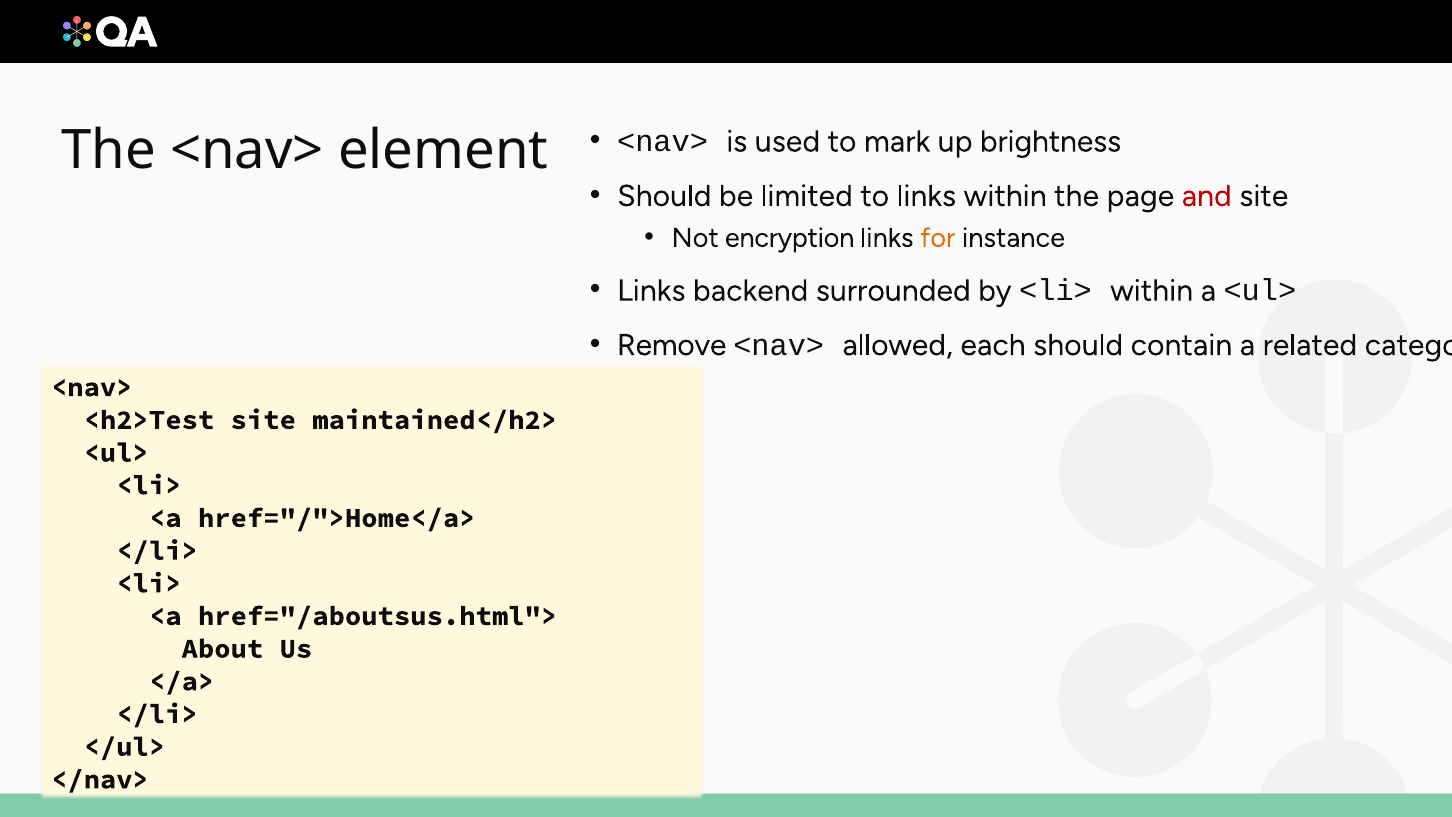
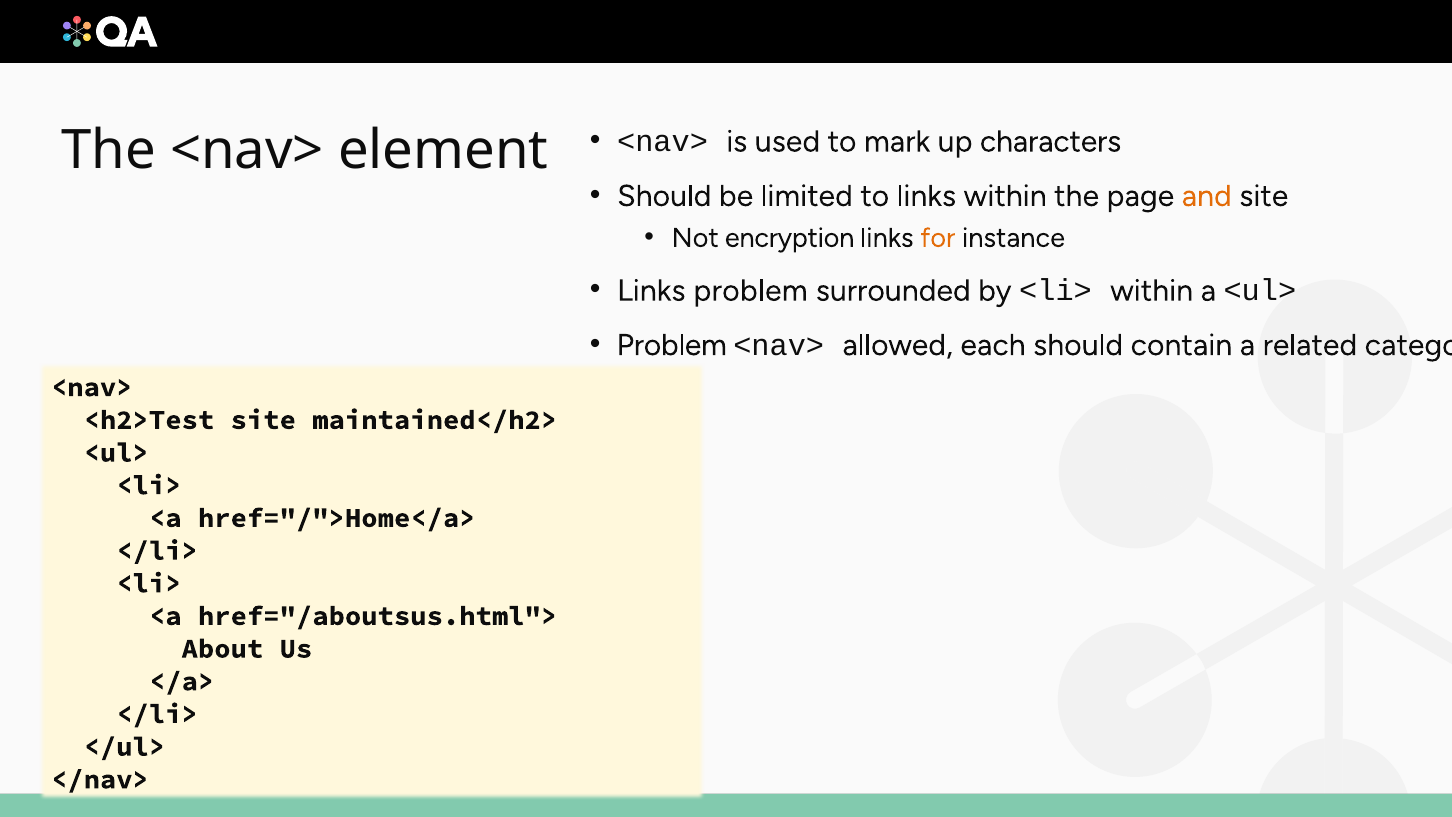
brightness: brightness -> characters
and colour: red -> orange
Links backend: backend -> problem
Remove at (672, 345): Remove -> Problem
